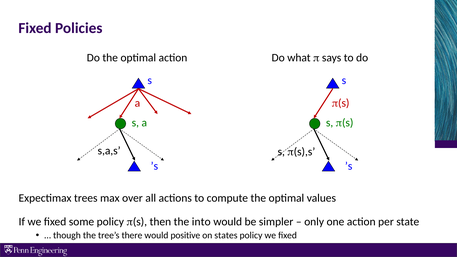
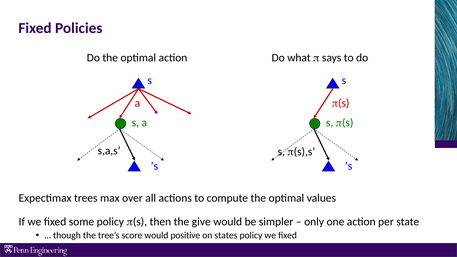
into: into -> give
there: there -> score
